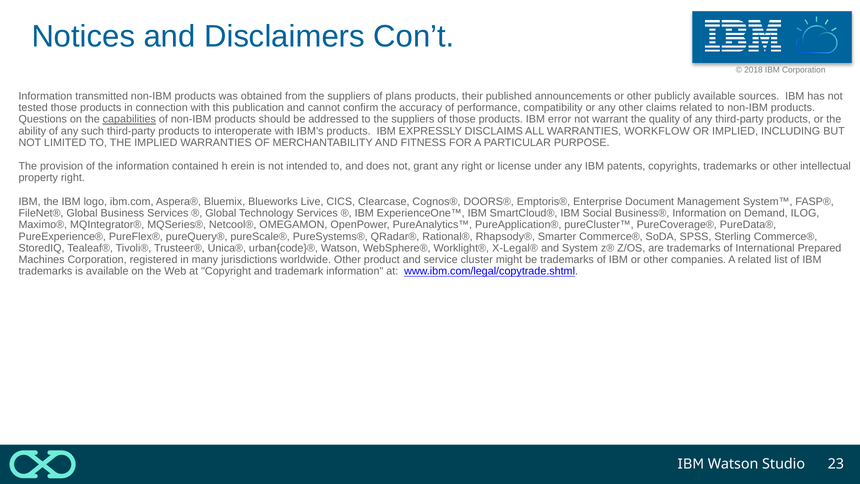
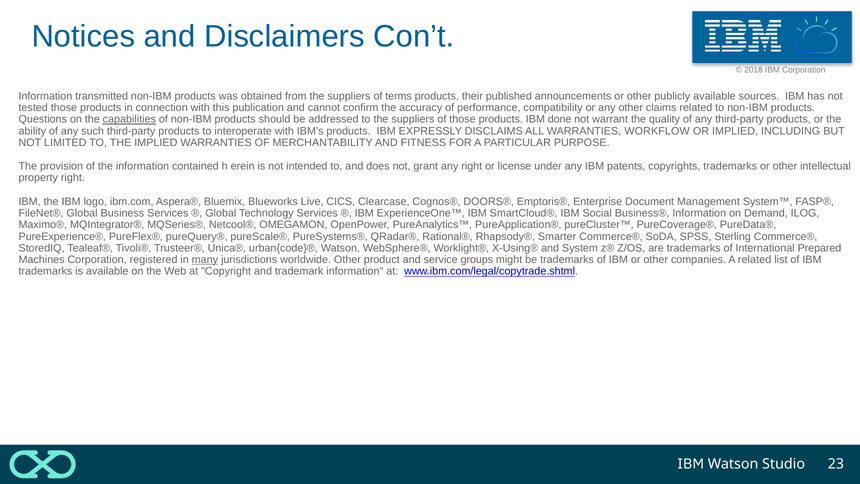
plans: plans -> terms
error: error -> done
X-Legal®: X-Legal® -> X-Using®
many underline: none -> present
cluster: cluster -> groups
